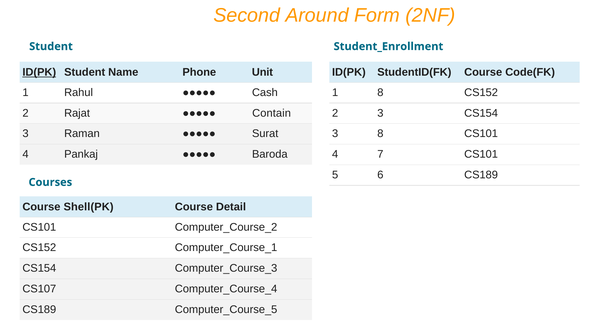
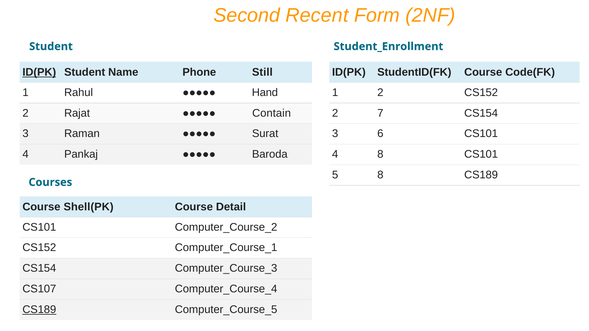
Around: Around -> Recent
Unit: Unit -> Still
Cash: Cash -> Hand
1 8: 8 -> 2
2 3: 3 -> 7
3 8: 8 -> 6
4 7: 7 -> 8
5 6: 6 -> 8
CS189 at (39, 310) underline: none -> present
